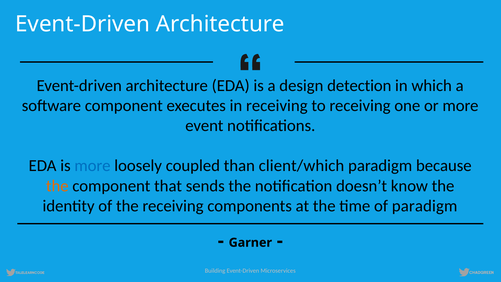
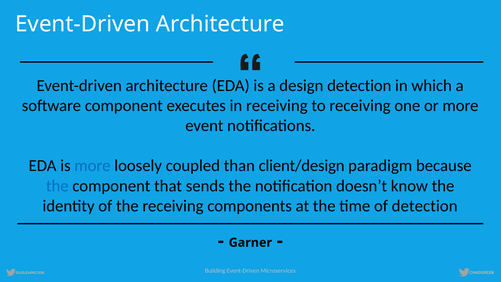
client/which: client/which -> client/design
the at (57, 186) colour: orange -> blue
of paradigm: paradigm -> detection
